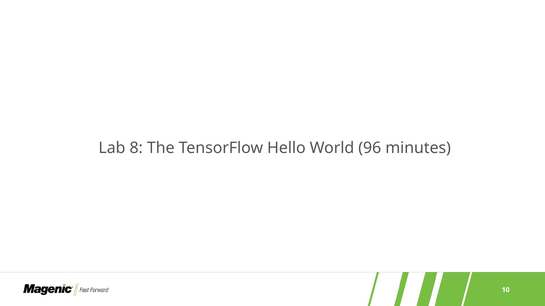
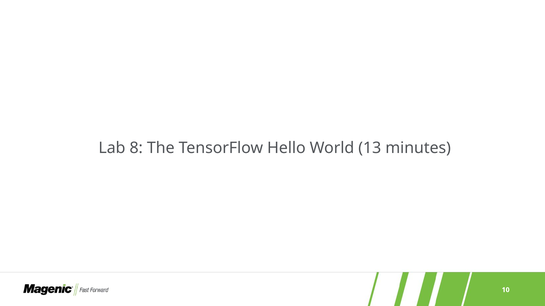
96: 96 -> 13
